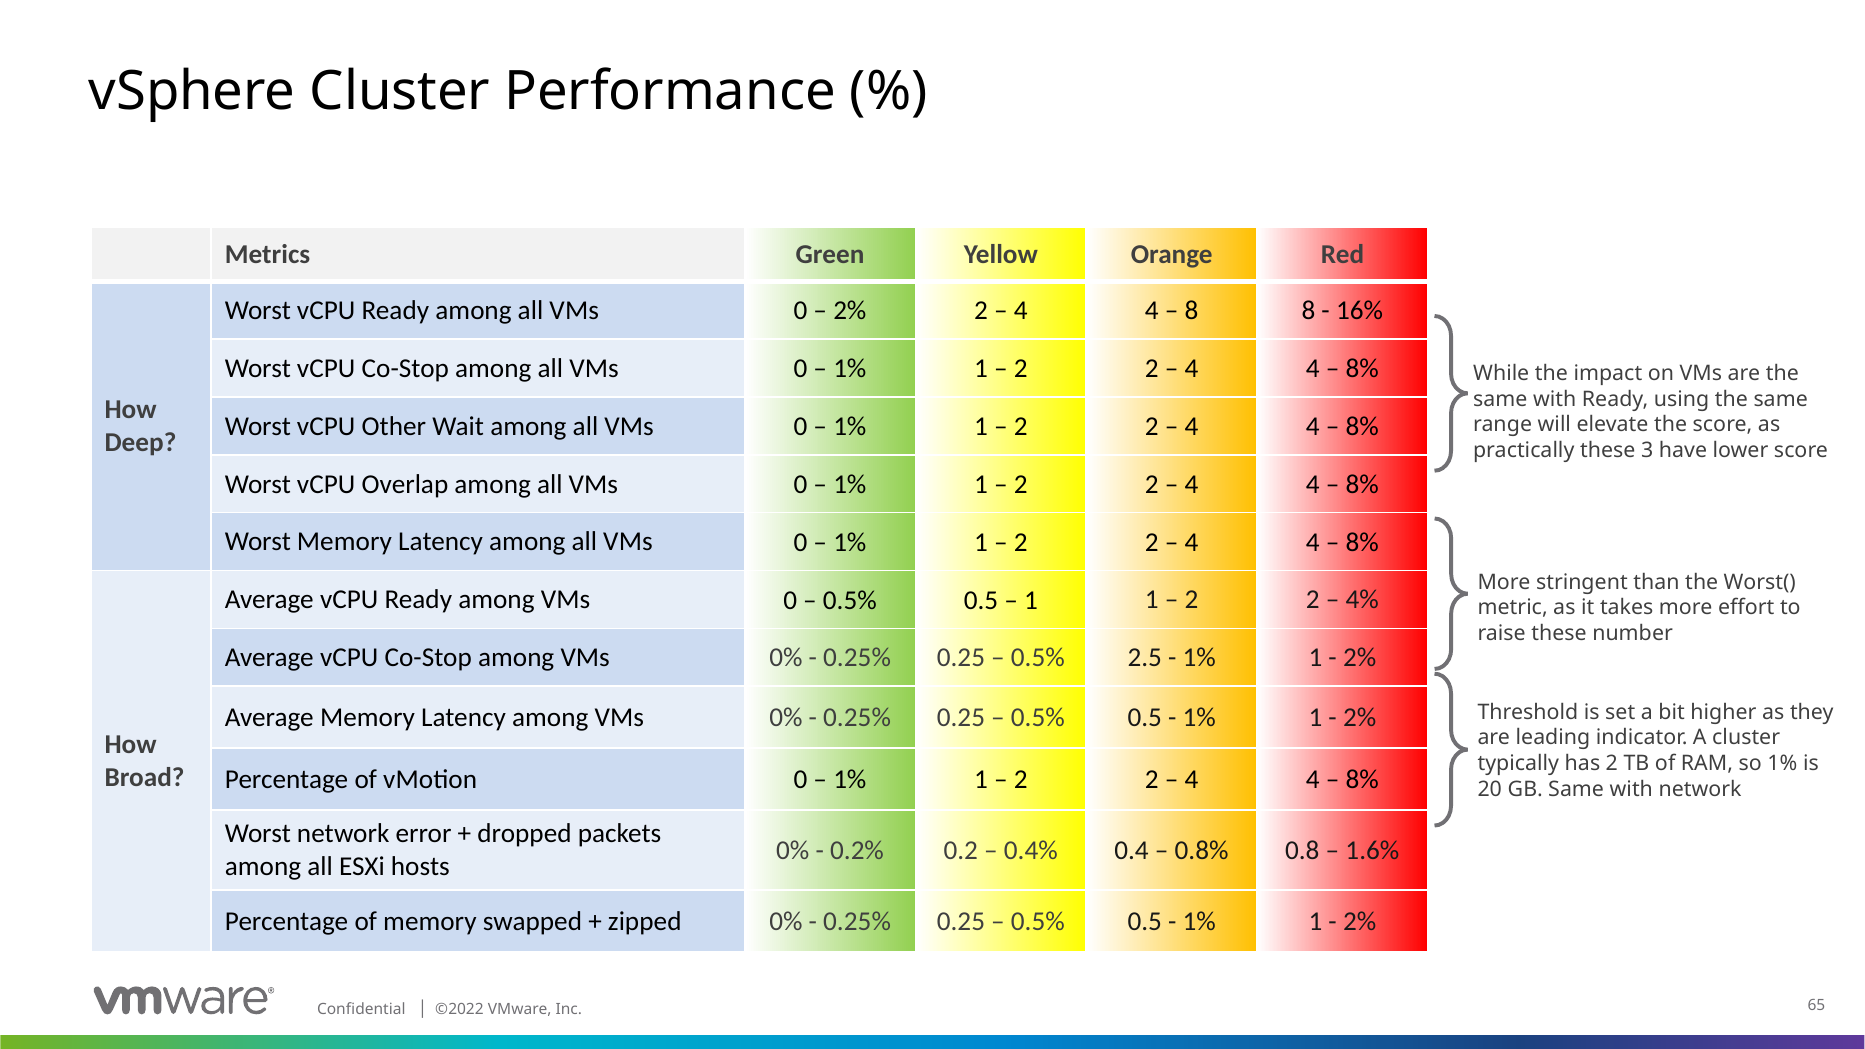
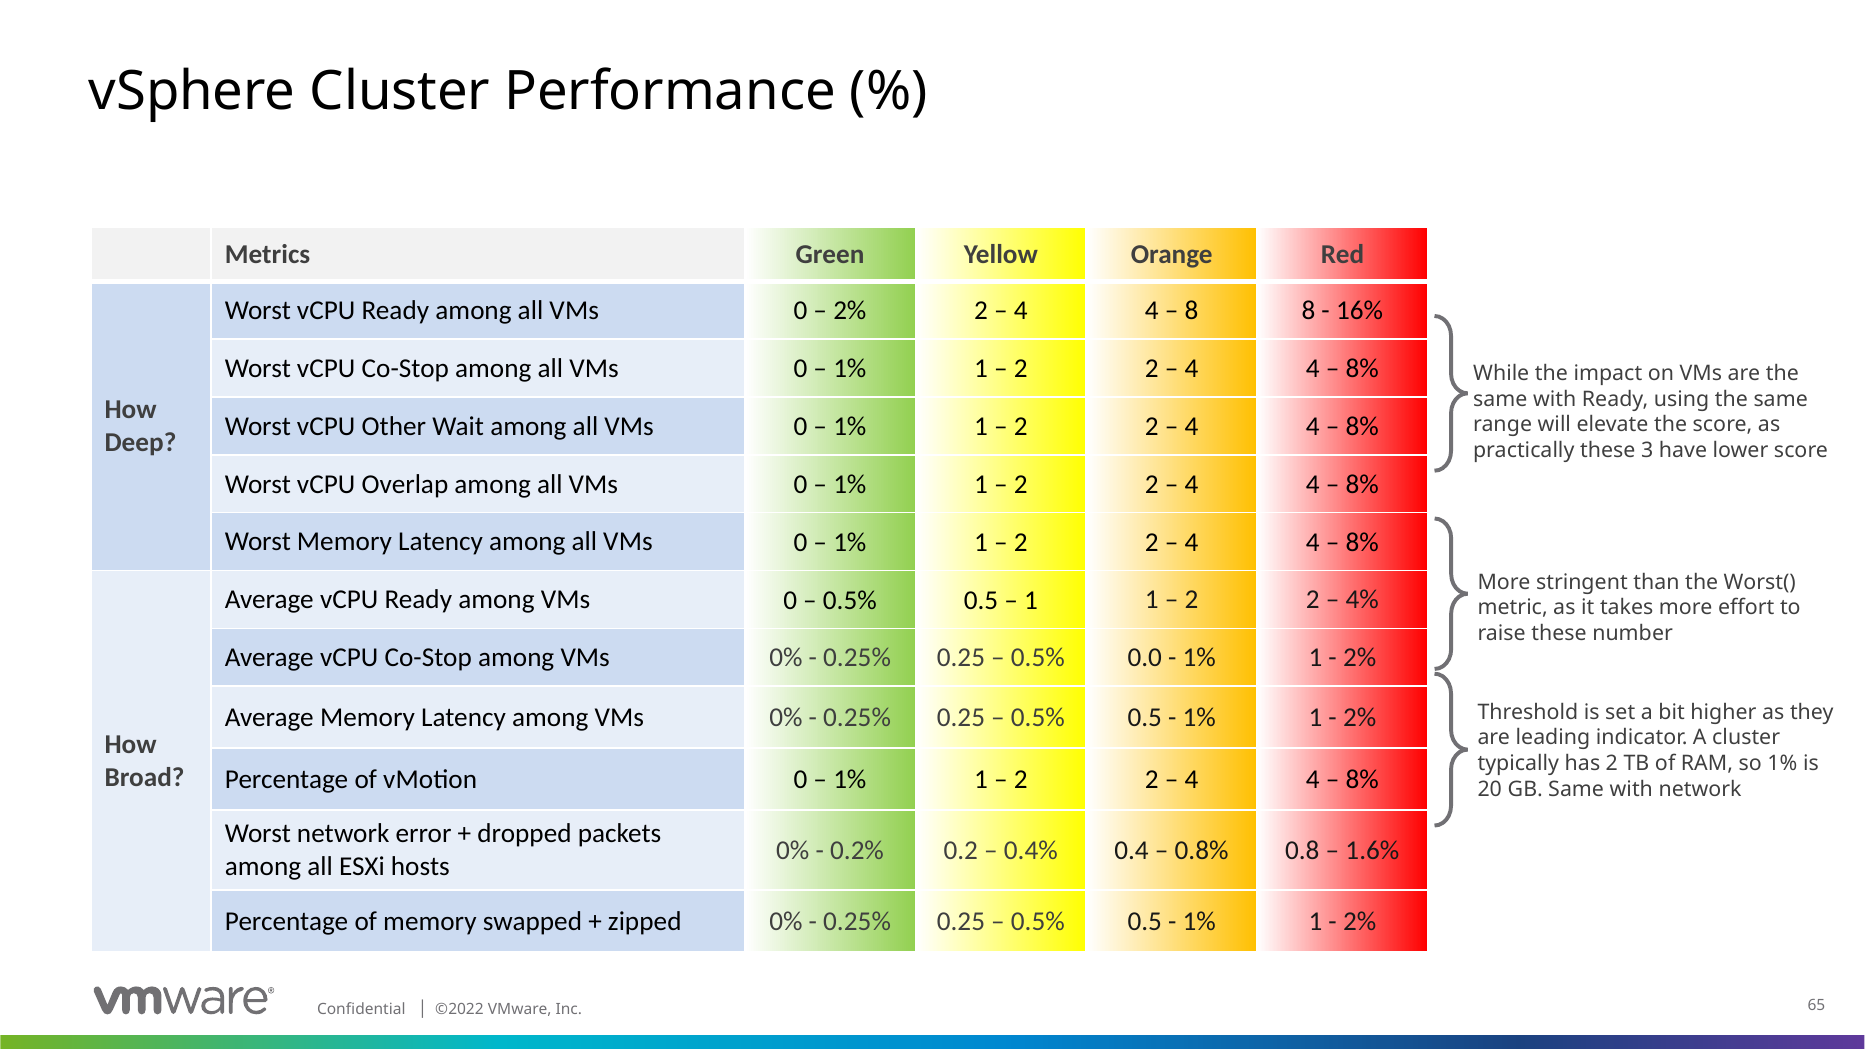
2.5: 2.5 -> 0.0
